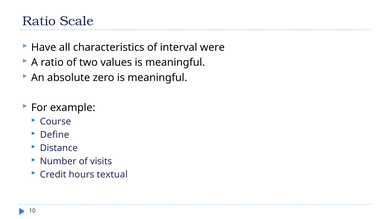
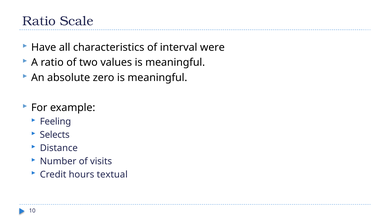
Course: Course -> Feeling
Define: Define -> Selects
